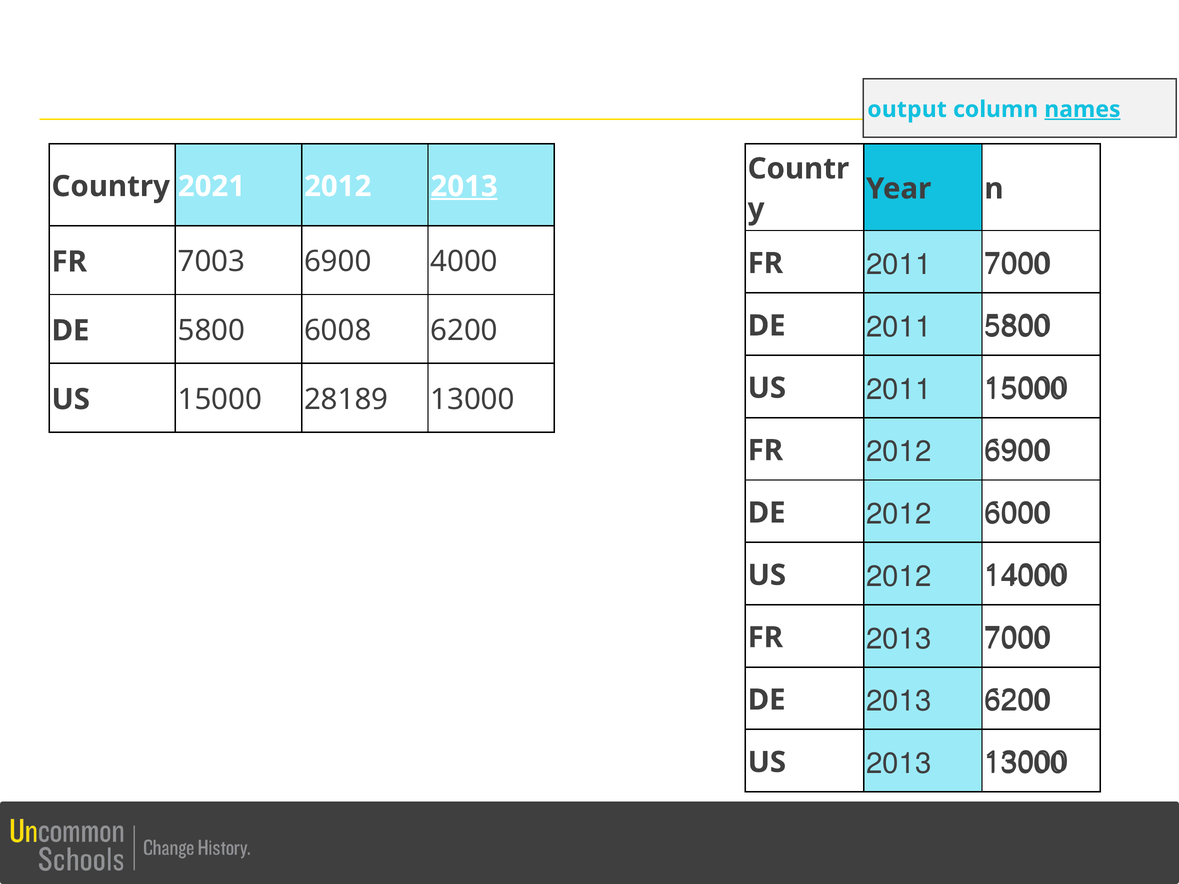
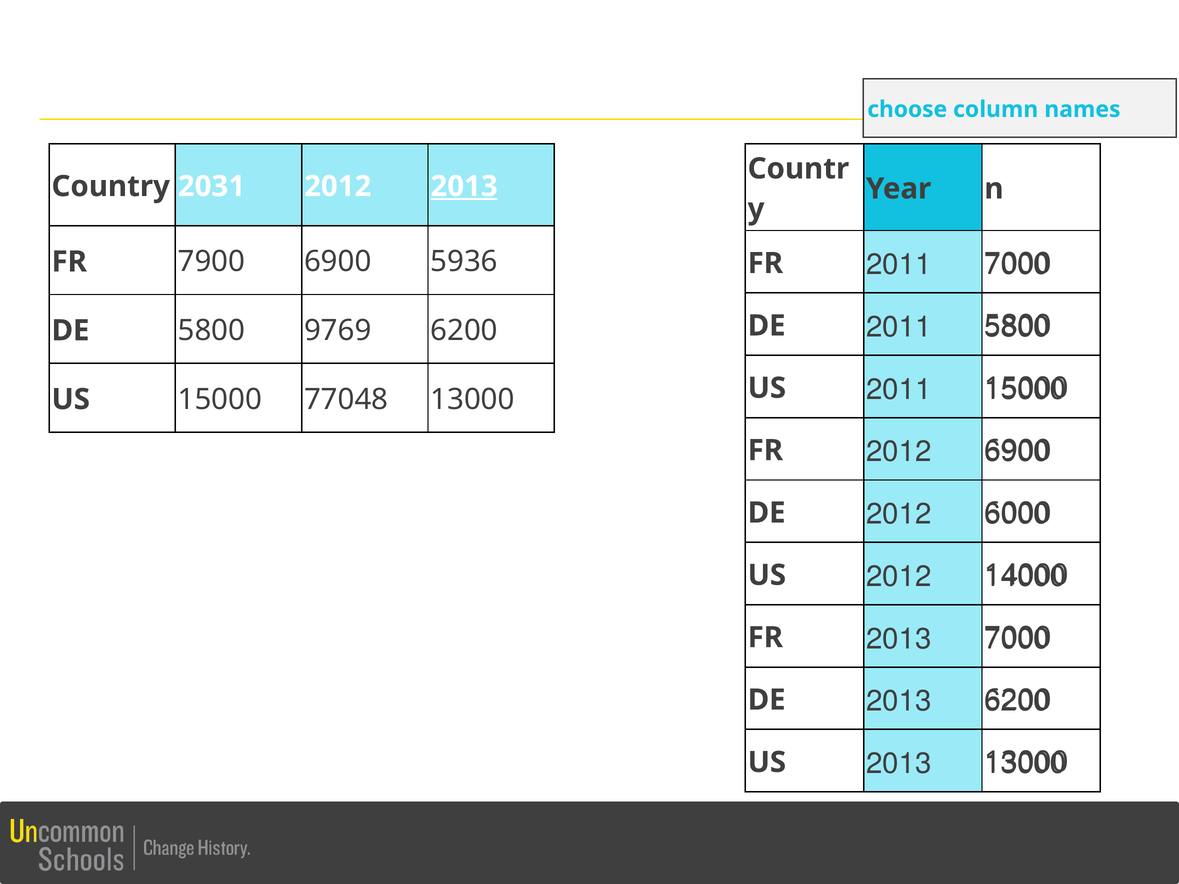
output: output -> choose
names underline: present -> none
2021: 2021 -> 2031
7003: 7003 -> 7900
4000: 4000 -> 5936
6008: 6008 -> 9769
28189: 28189 -> 77048
